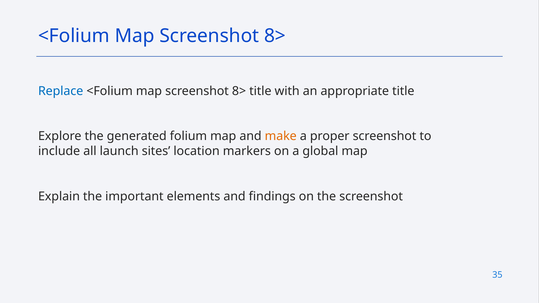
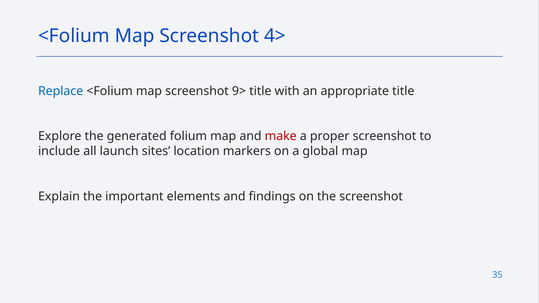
8> at (275, 36): 8> -> 4>
8> at (239, 91): 8> -> 9>
make colour: orange -> red
